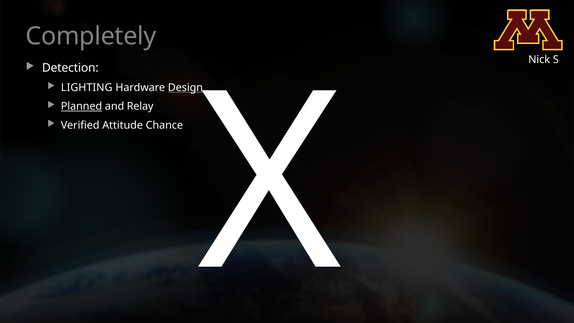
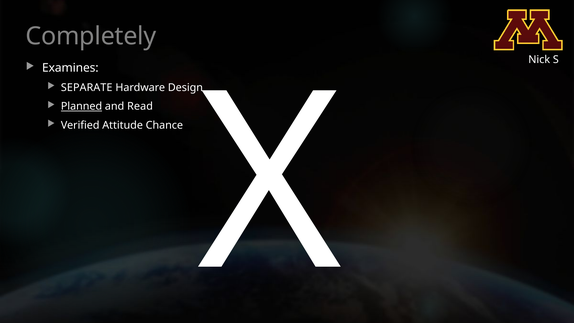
Detection: Detection -> Examines
LIGHTING: LIGHTING -> SEPARATE
Design underline: present -> none
Relay: Relay -> Read
